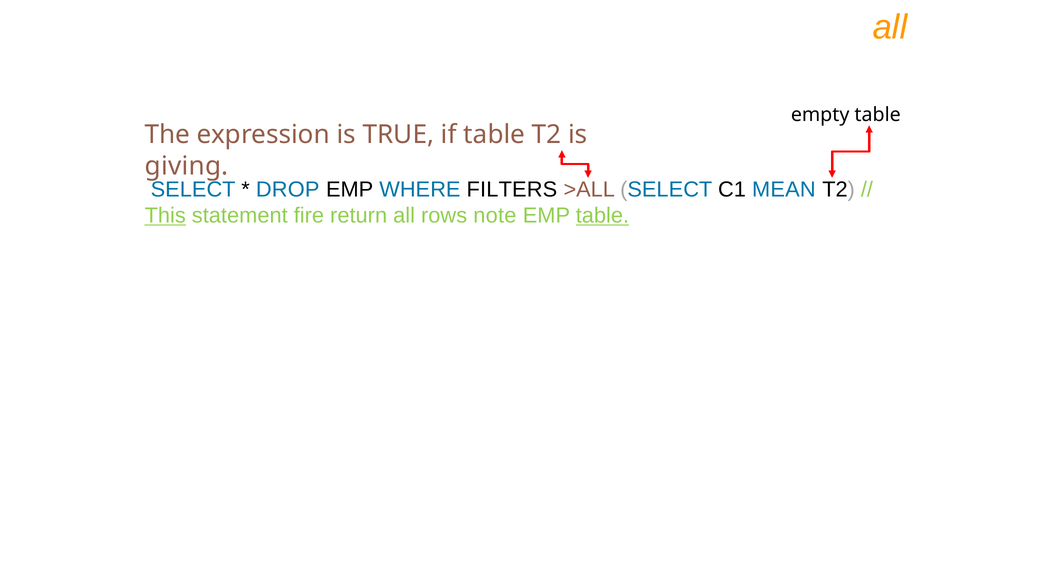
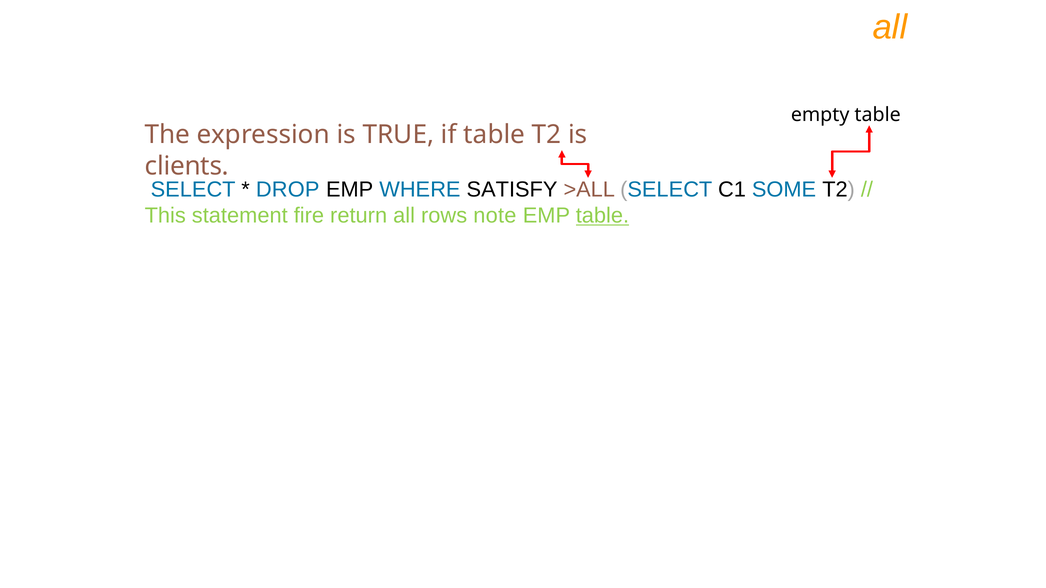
giving: giving -> clients
FILTERS: FILTERS -> SATISFY
MEAN: MEAN -> SOME
This underline: present -> none
